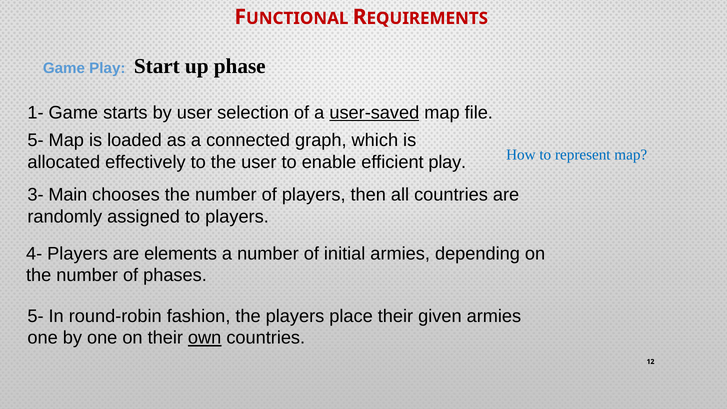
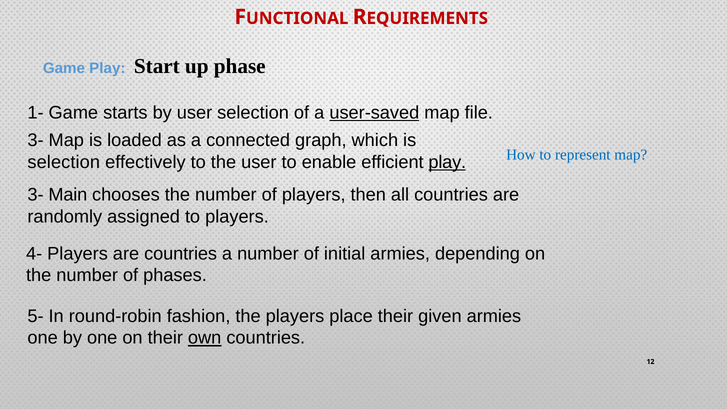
5- at (36, 140): 5- -> 3-
allocated at (64, 162): allocated -> selection
play at (447, 162) underline: none -> present
are elements: elements -> countries
